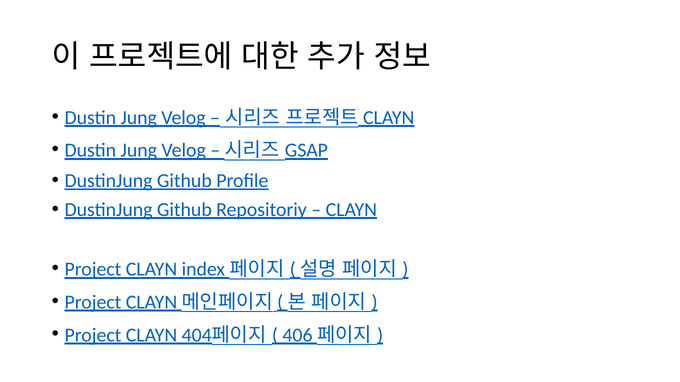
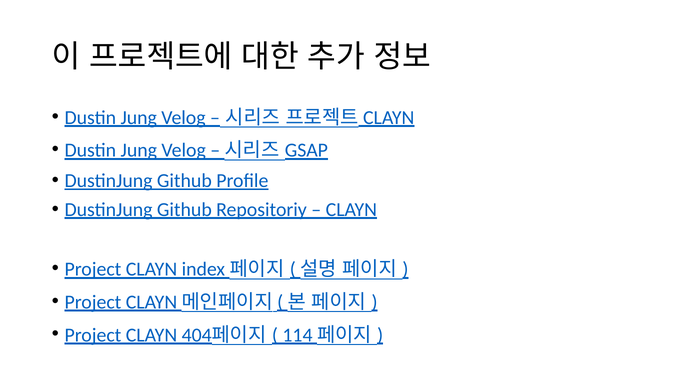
406: 406 -> 114
